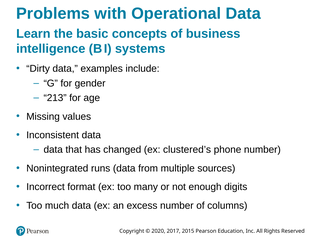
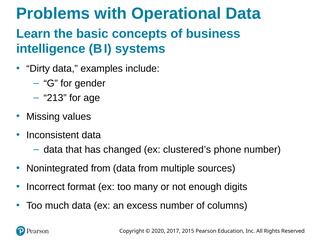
Nonintegrated runs: runs -> from
